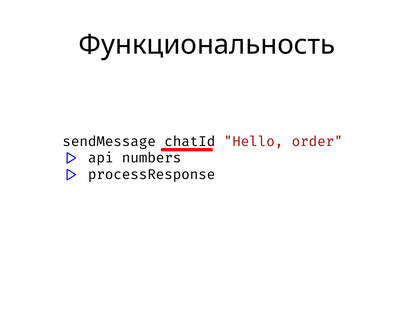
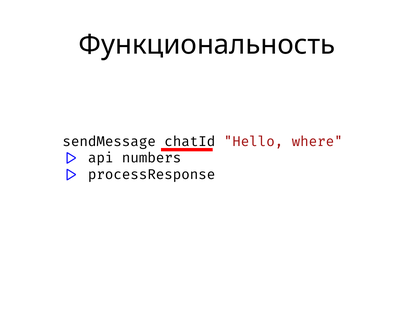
order: order -> where
